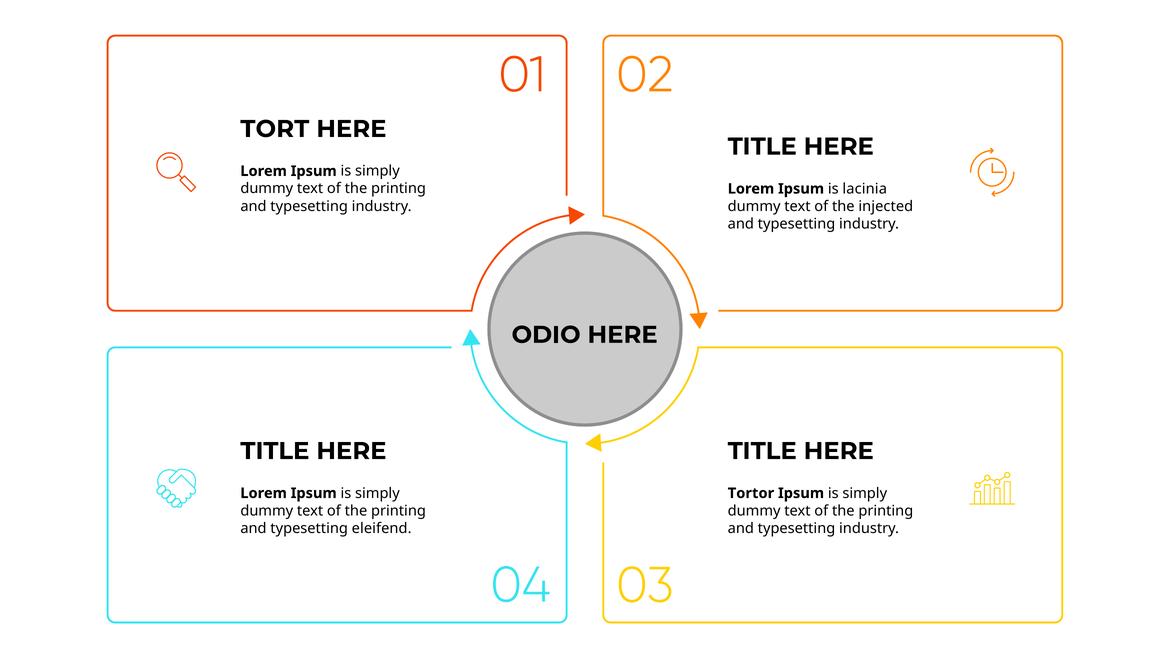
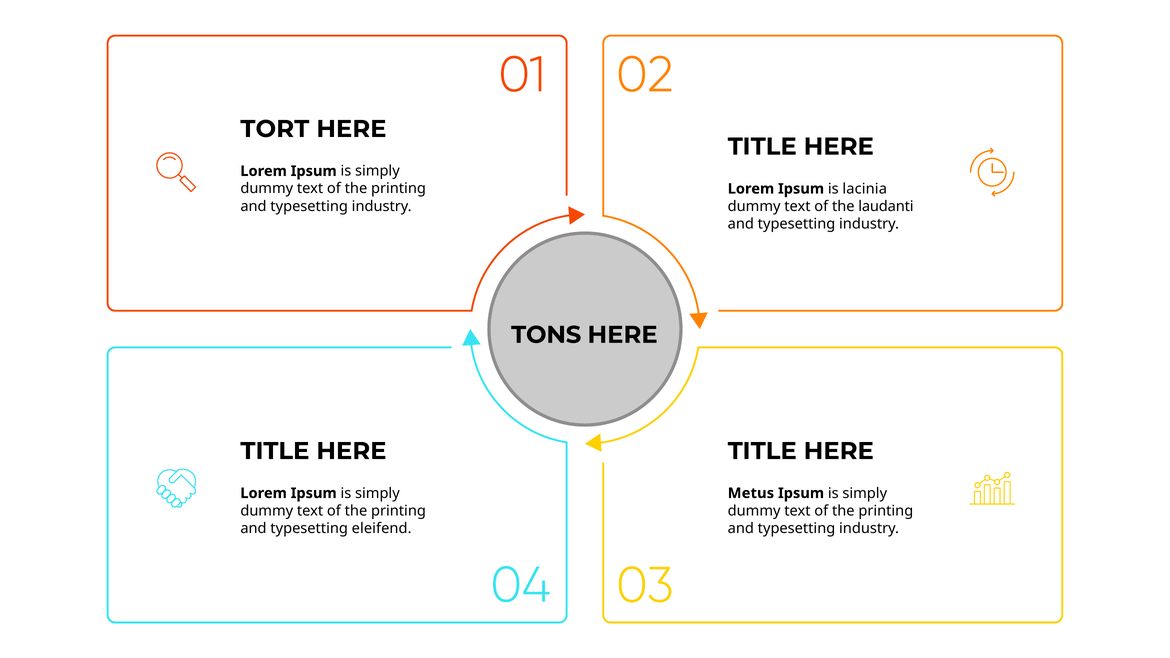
injected: injected -> laudanti
ODIO: ODIO -> TONS
Tortor: Tortor -> Metus
